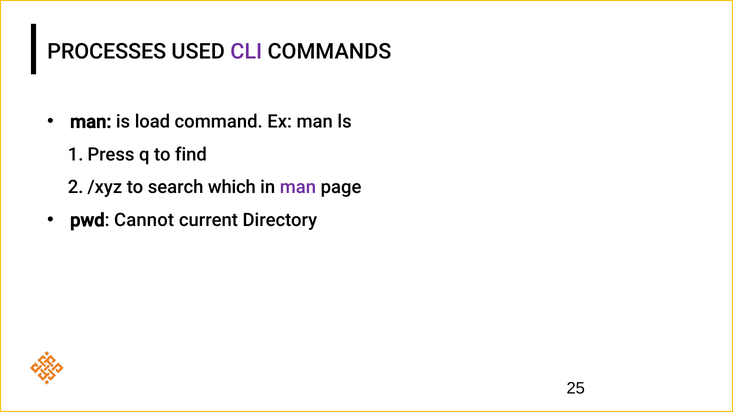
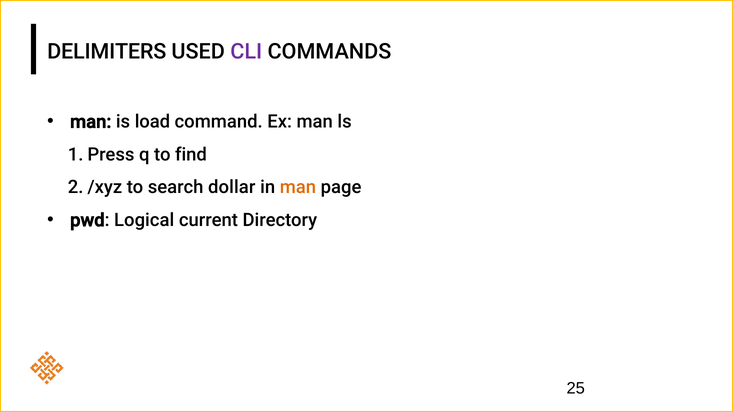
PROCESSES: PROCESSES -> DELIMITERS
which: which -> dollar
man at (298, 188) colour: purple -> orange
Cannot: Cannot -> Logical
